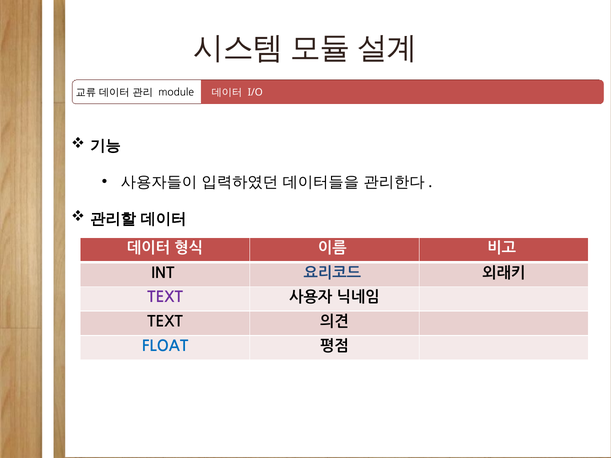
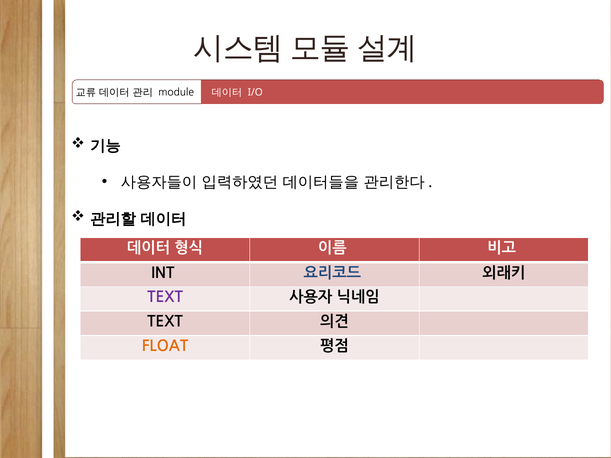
FLOAT colour: blue -> orange
